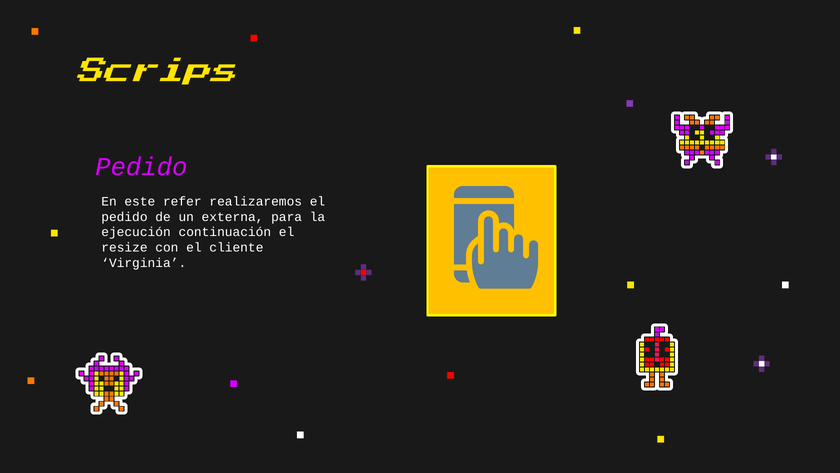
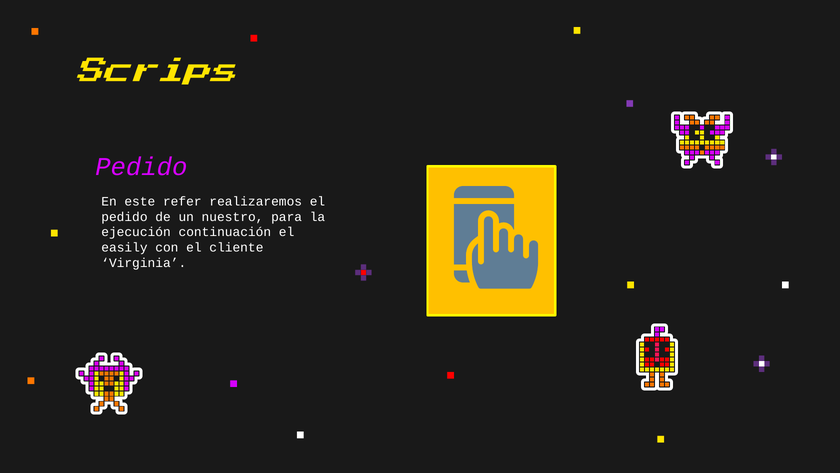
externa: externa -> nuestro
resize: resize -> easily
